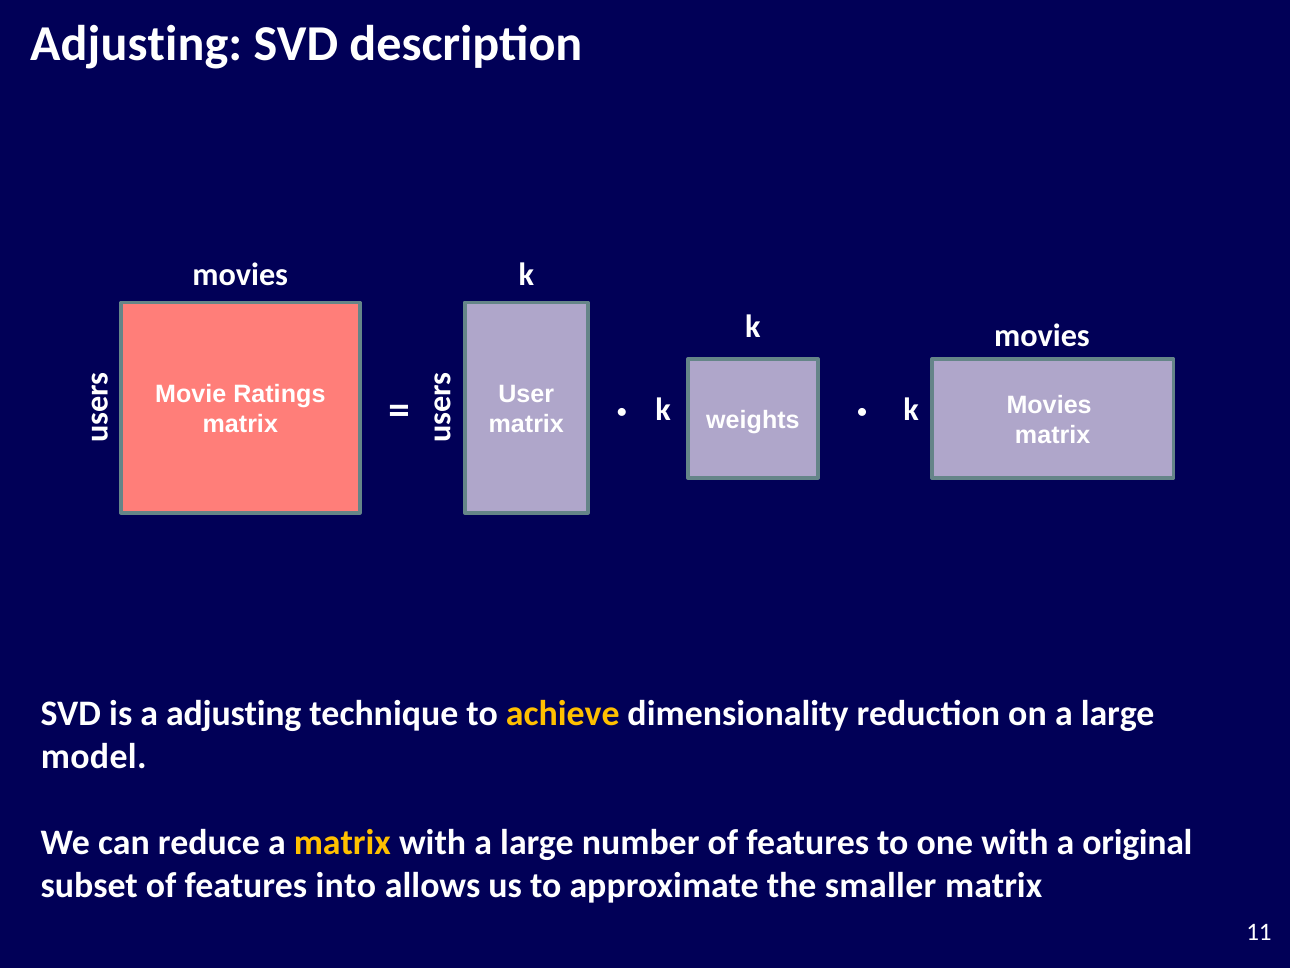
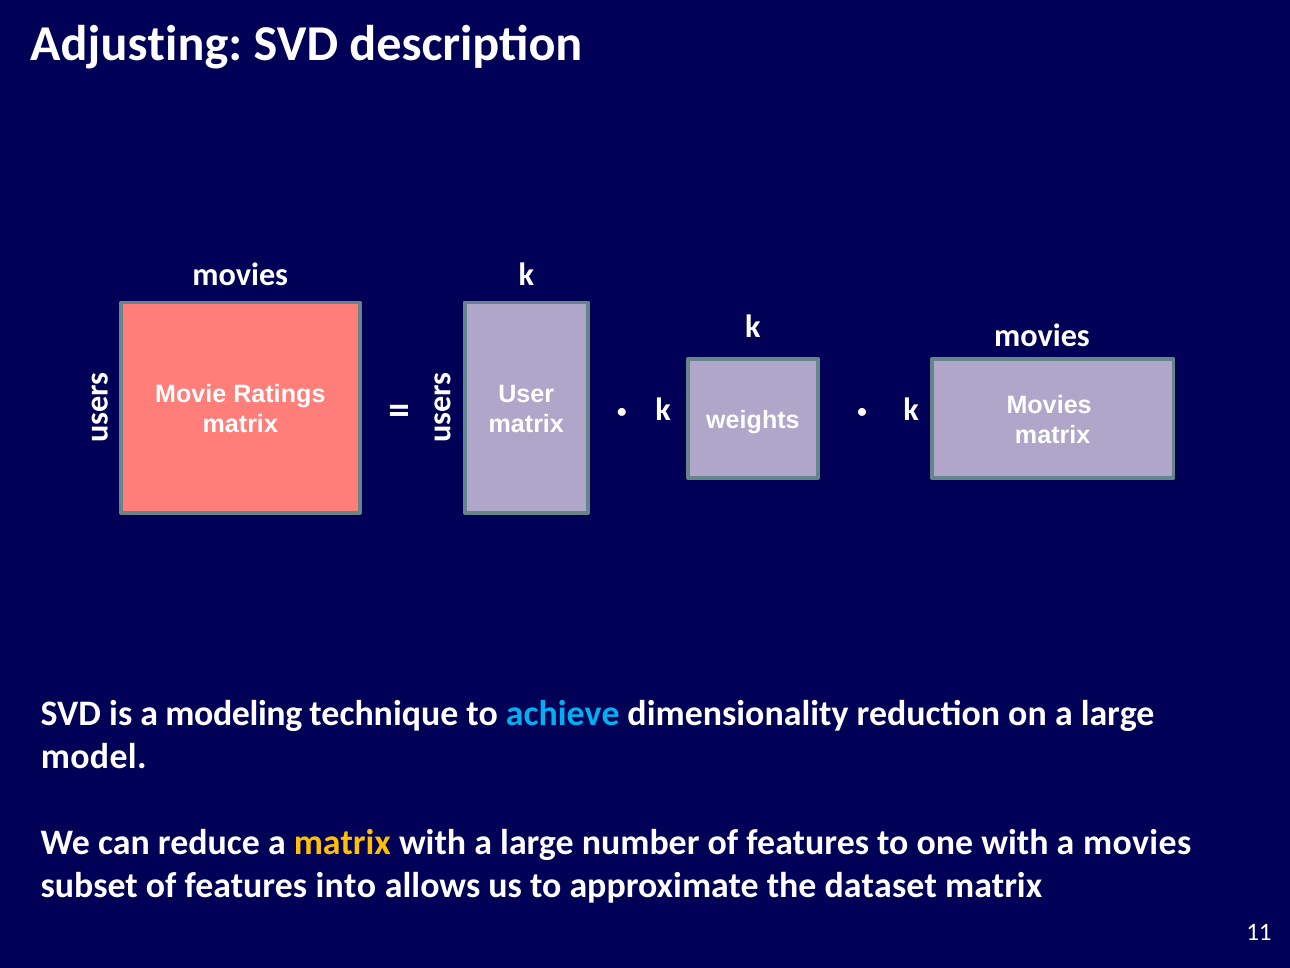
a adjusting: adjusting -> modeling
achieve colour: yellow -> light blue
a original: original -> movies
smaller: smaller -> dataset
